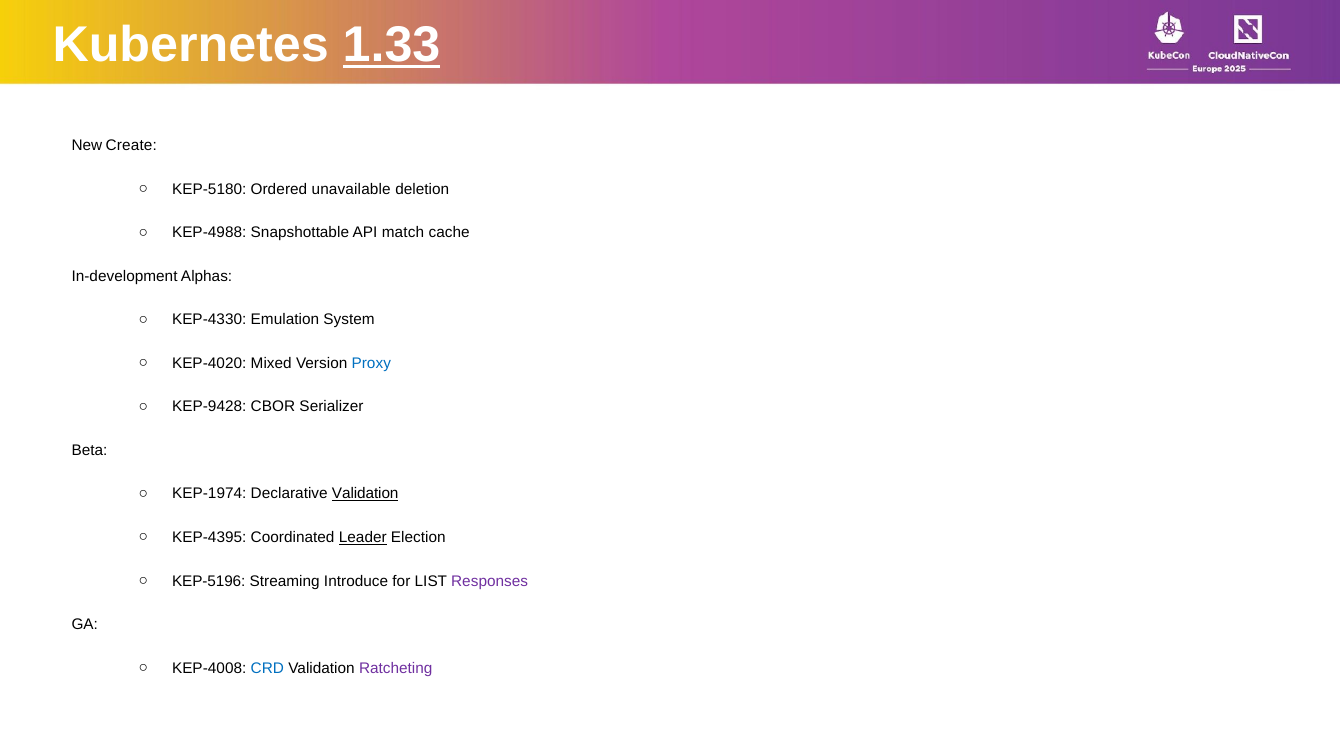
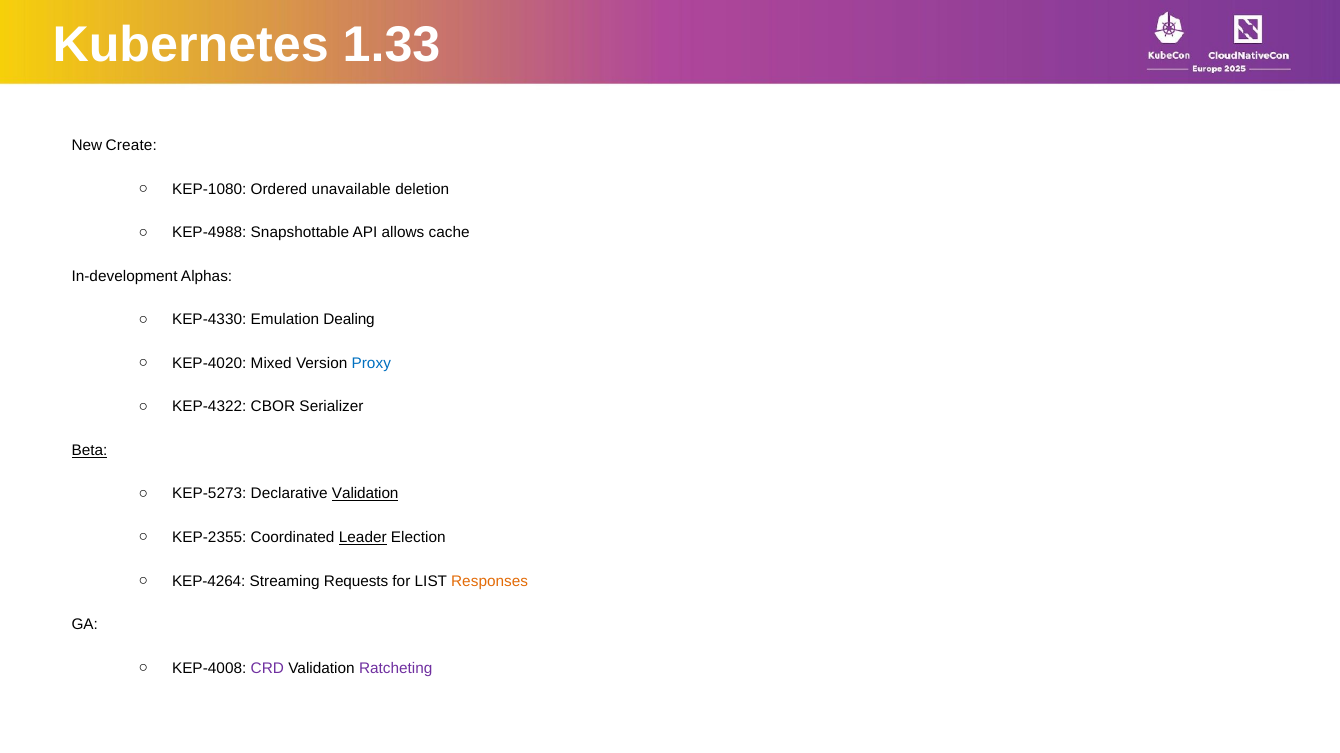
1.33 underline: present -> none
KEP-5180: KEP-5180 -> KEP-1080
match: match -> allows
System: System -> Dealing
KEP-9428: KEP-9428 -> KEP-4322
Beta underline: none -> present
KEP-1974: KEP-1974 -> KEP-5273
KEP-4395: KEP-4395 -> KEP-2355
KEP-5196: KEP-5196 -> KEP-4264
Introduce: Introduce -> Requests
Responses colour: purple -> orange
CRD colour: blue -> purple
